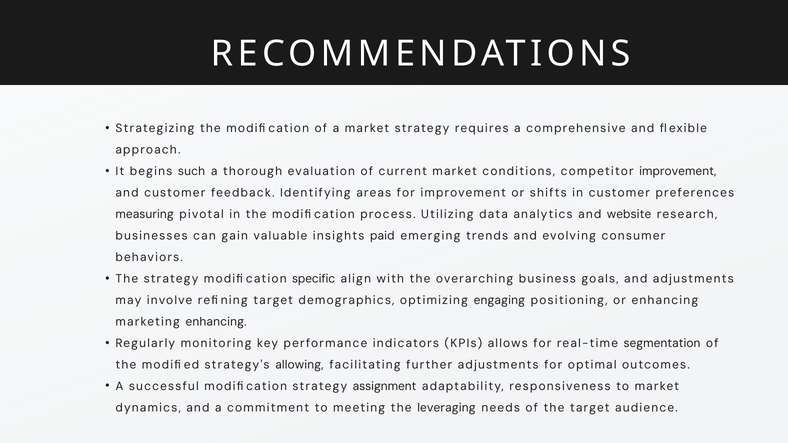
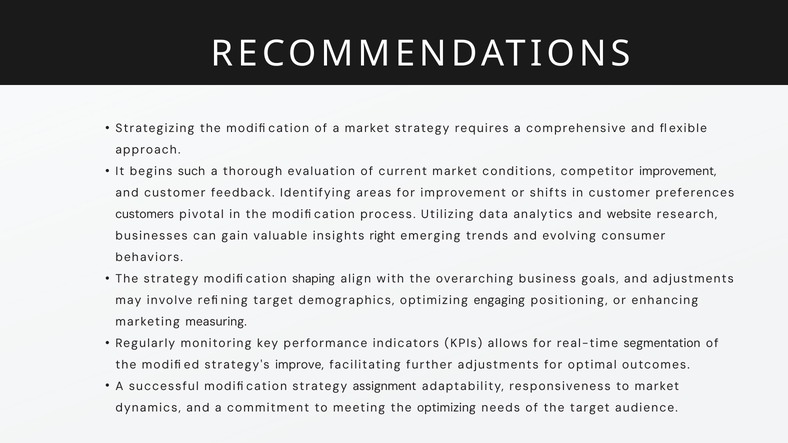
measuring: measuring -> customers
paid: paid -> right
specific: specific -> shaping
marketing enhancing: enhancing -> measuring
allowing: allowing -> improve
the leveraging: leveraging -> optimizing
